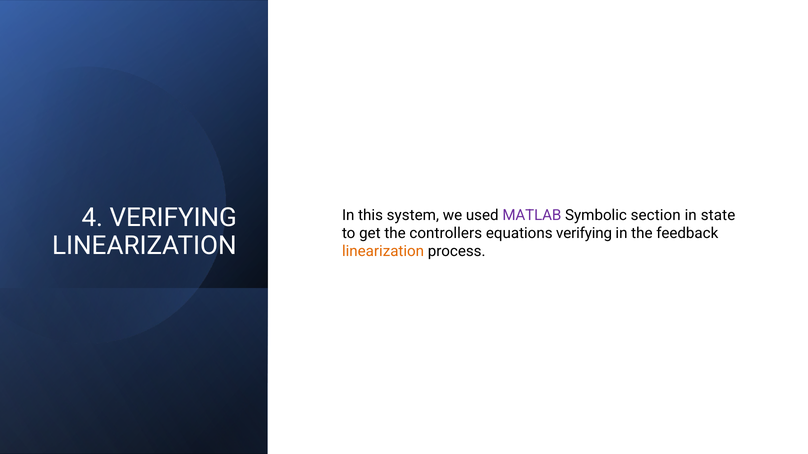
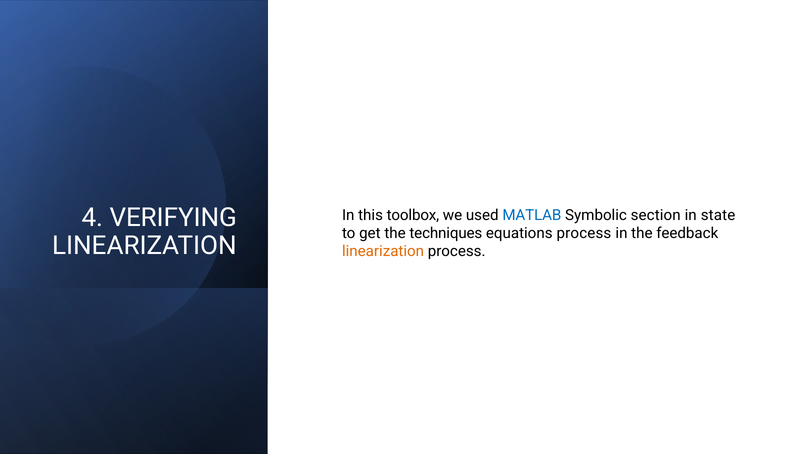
system: system -> toolbox
MATLAB colour: purple -> blue
controllers: controllers -> techniques
equations verifying: verifying -> process
